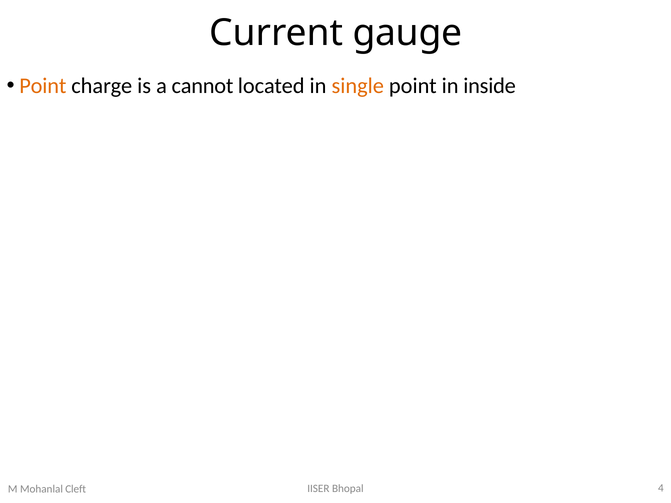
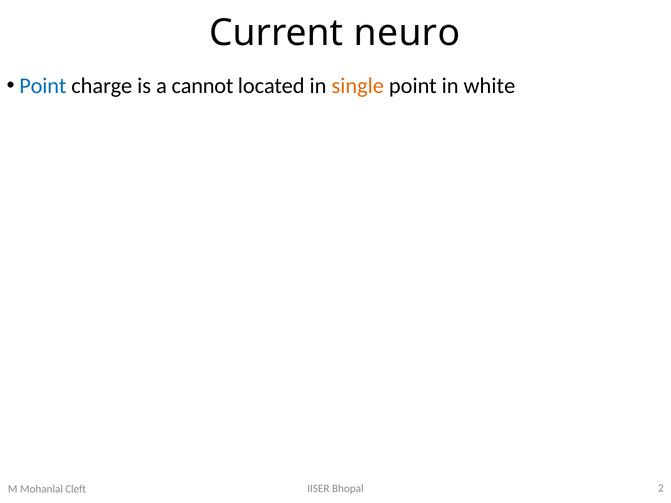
gauge: gauge -> neuro
Point at (43, 86) colour: orange -> blue
inside: inside -> white
4: 4 -> 2
